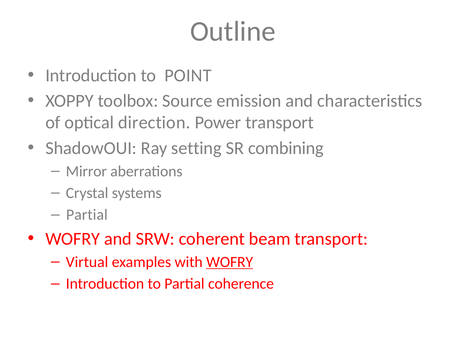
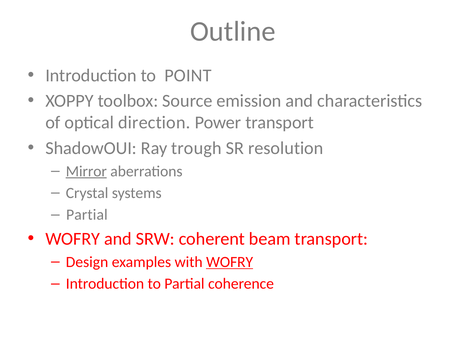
setting: setting -> trough
combining: combining -> resolution
Mirror underline: none -> present
Virtual: Virtual -> Design
